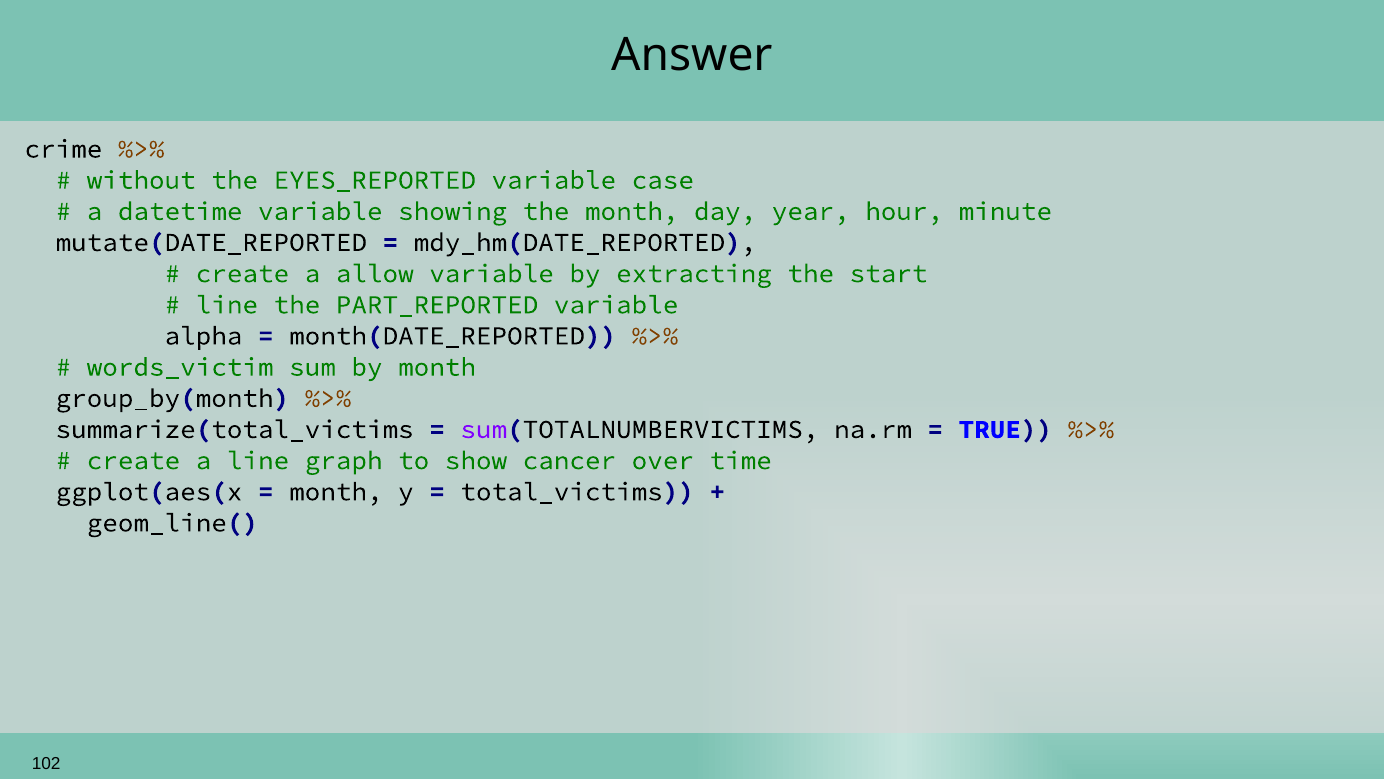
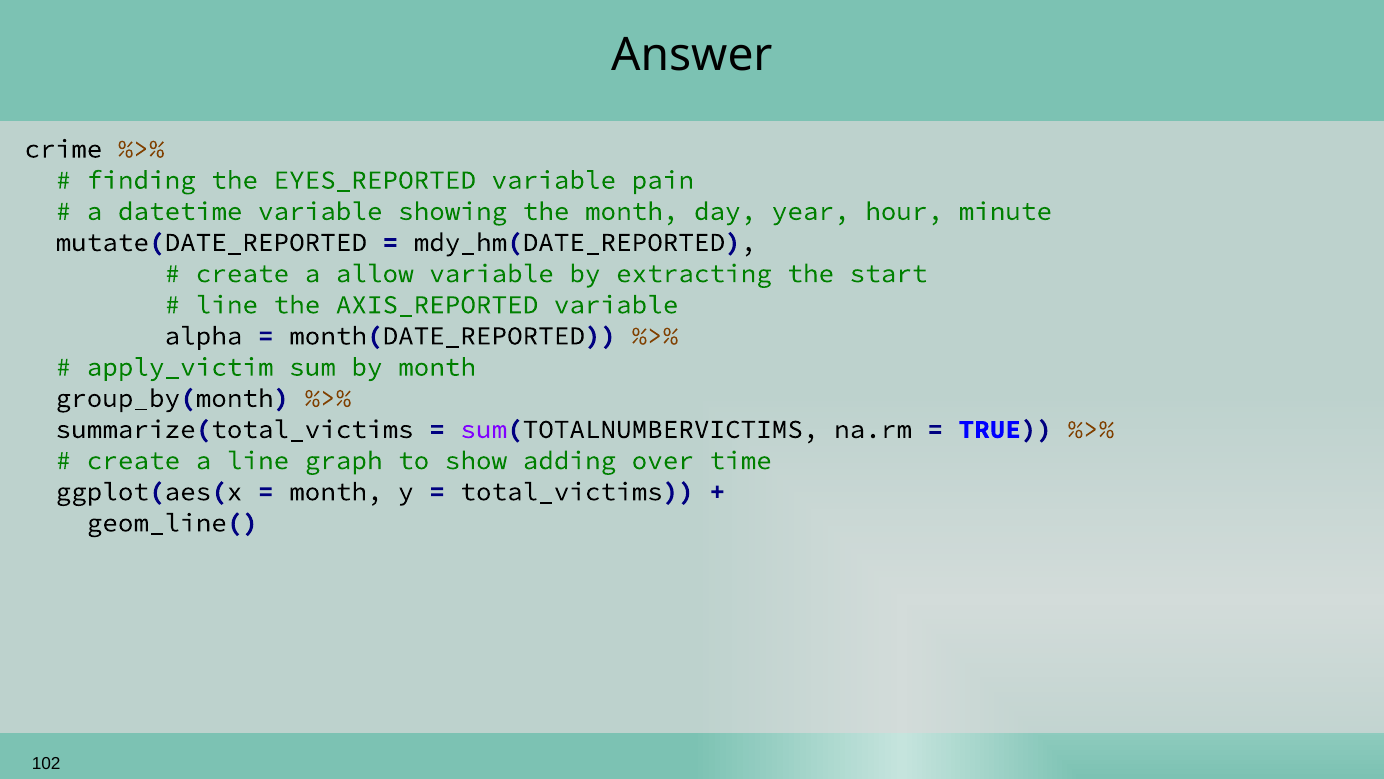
without: without -> finding
case: case -> pain
PART_REPORTED: PART_REPORTED -> AXIS_REPORTED
words_victim: words_victim -> apply_victim
cancer: cancer -> adding
